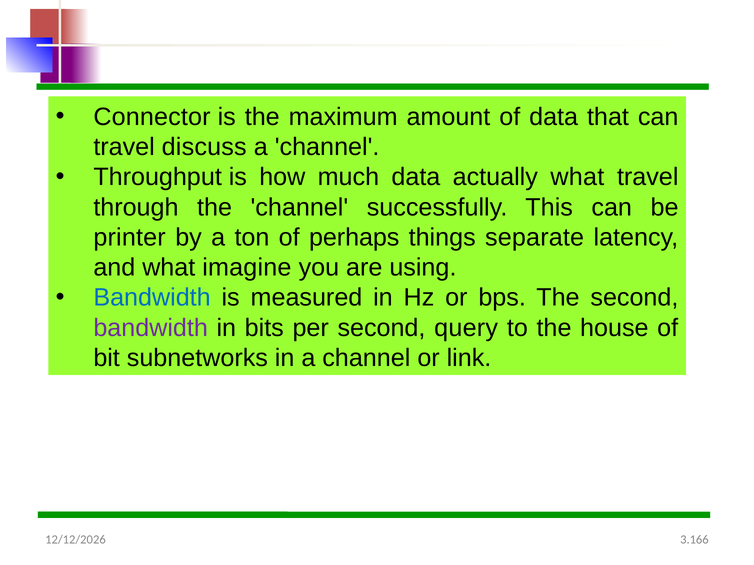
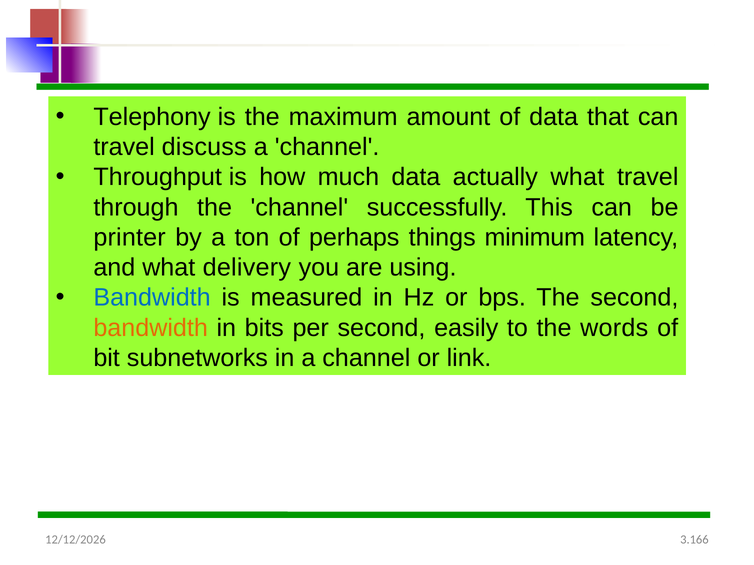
Connector: Connector -> Telephony
separate: separate -> minimum
imagine: imagine -> delivery
bandwidth at (151, 328) colour: purple -> orange
query: query -> easily
house: house -> words
